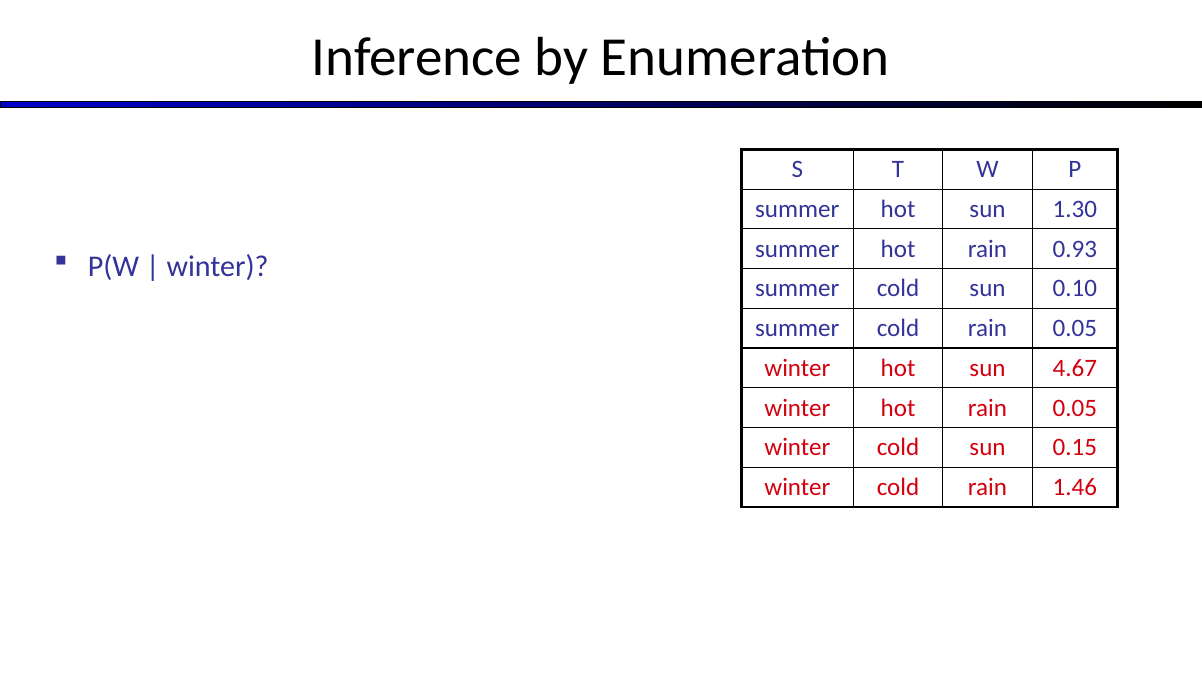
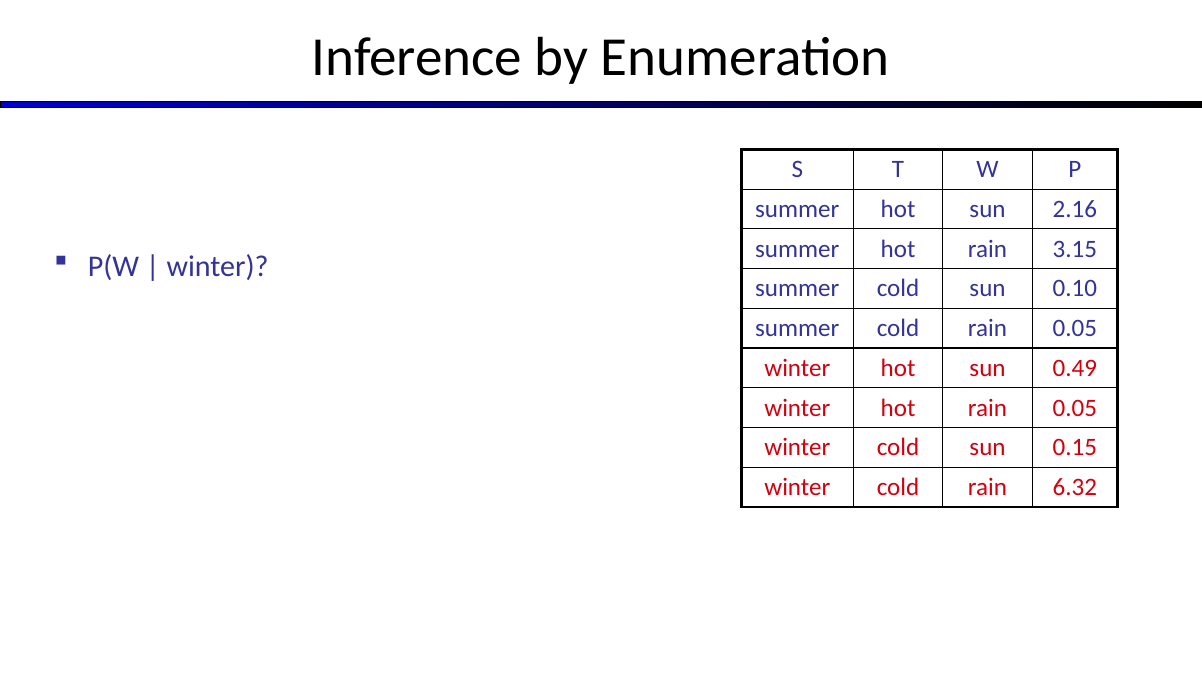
1.30: 1.30 -> 2.16
0.93: 0.93 -> 3.15
4.67: 4.67 -> 0.49
1.46: 1.46 -> 6.32
